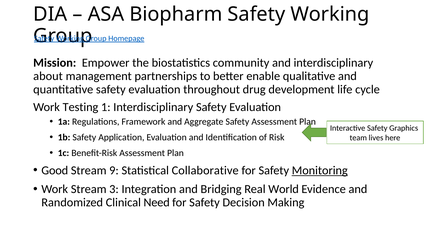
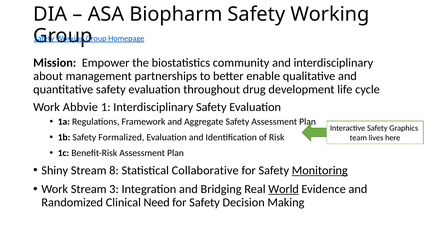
Testing: Testing -> Abbvie
Application: Application -> Formalized
Good: Good -> Shiny
9: 9 -> 8
World underline: none -> present
